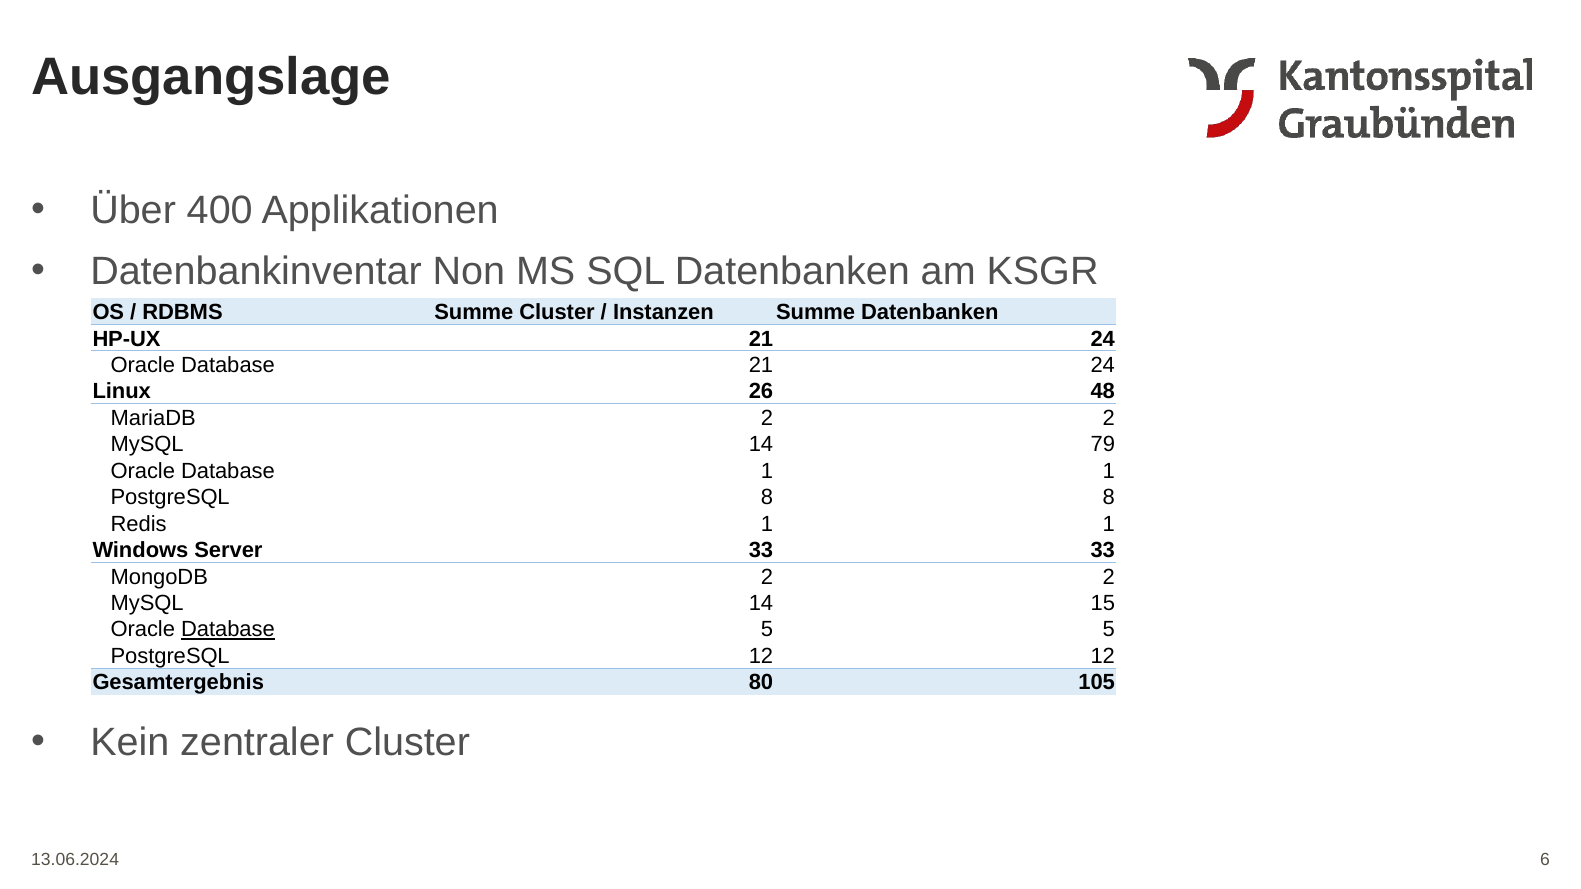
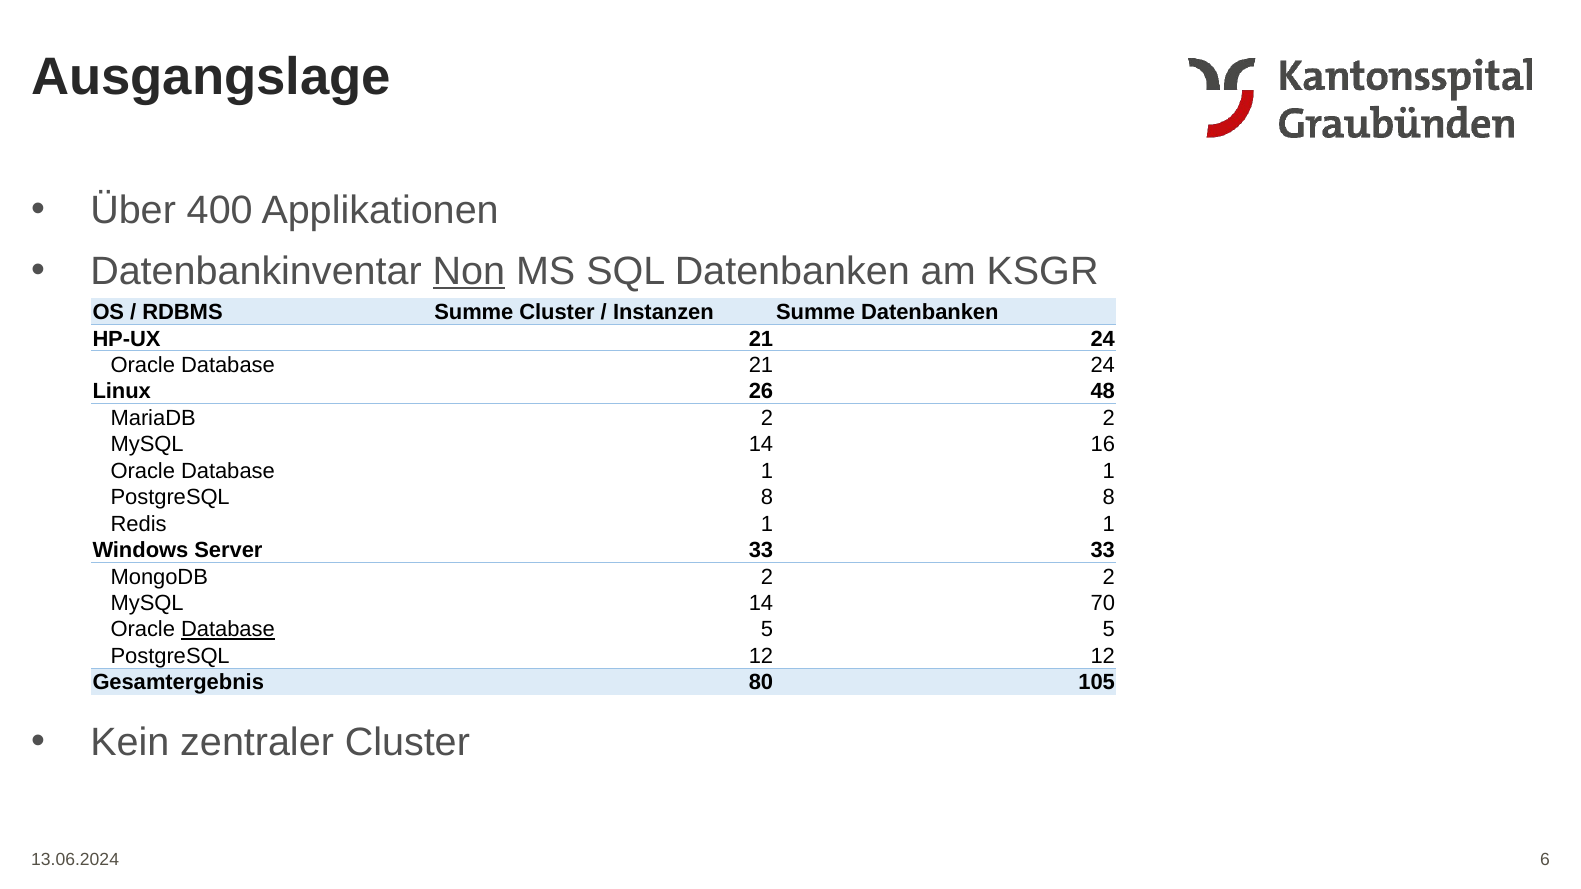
Non underline: none -> present
79: 79 -> 16
15: 15 -> 70
